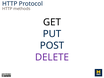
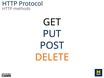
DELETE colour: purple -> orange
